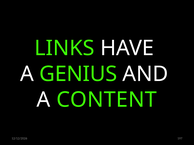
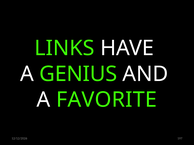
CONTENT: CONTENT -> FAVORITE
